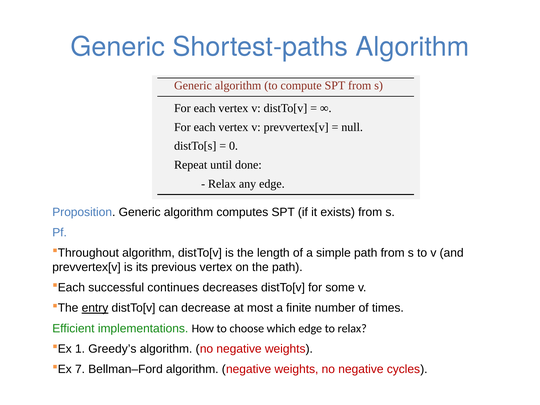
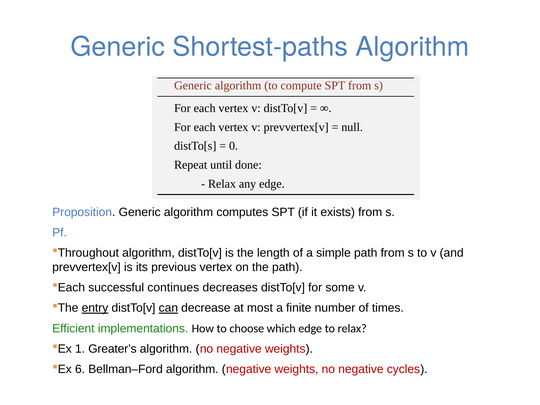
can underline: none -> present
Greedy’s: Greedy’s -> Greater’s
7: 7 -> 6
